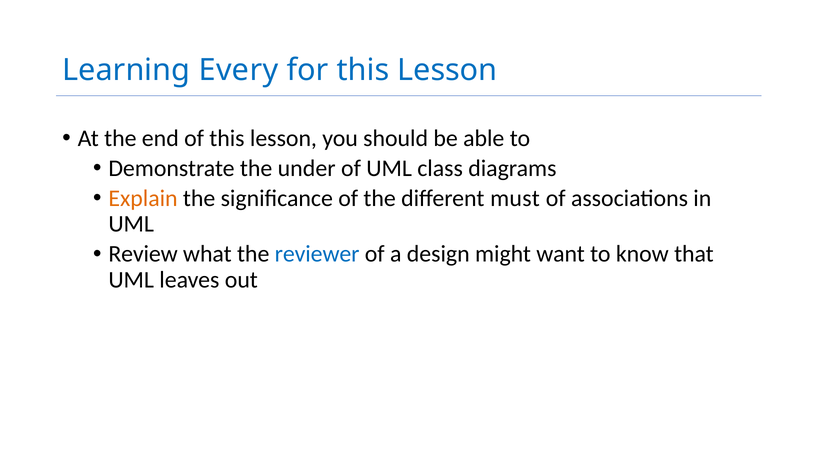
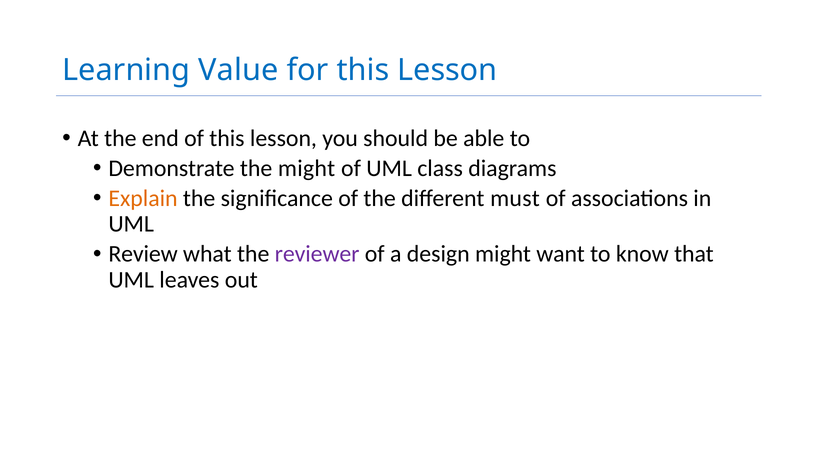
Every: Every -> Value
the under: under -> might
reviewer colour: blue -> purple
